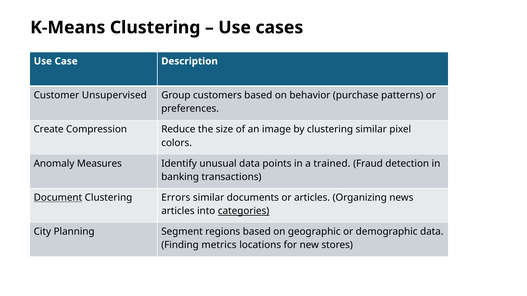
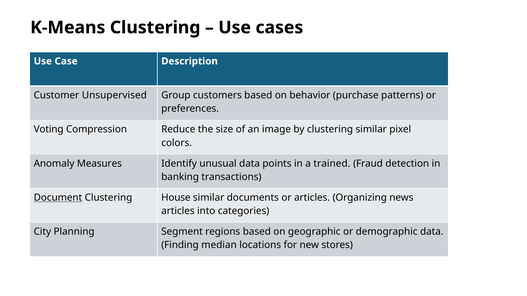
Create: Create -> Voting
Errors: Errors -> House
categories underline: present -> none
metrics: metrics -> median
